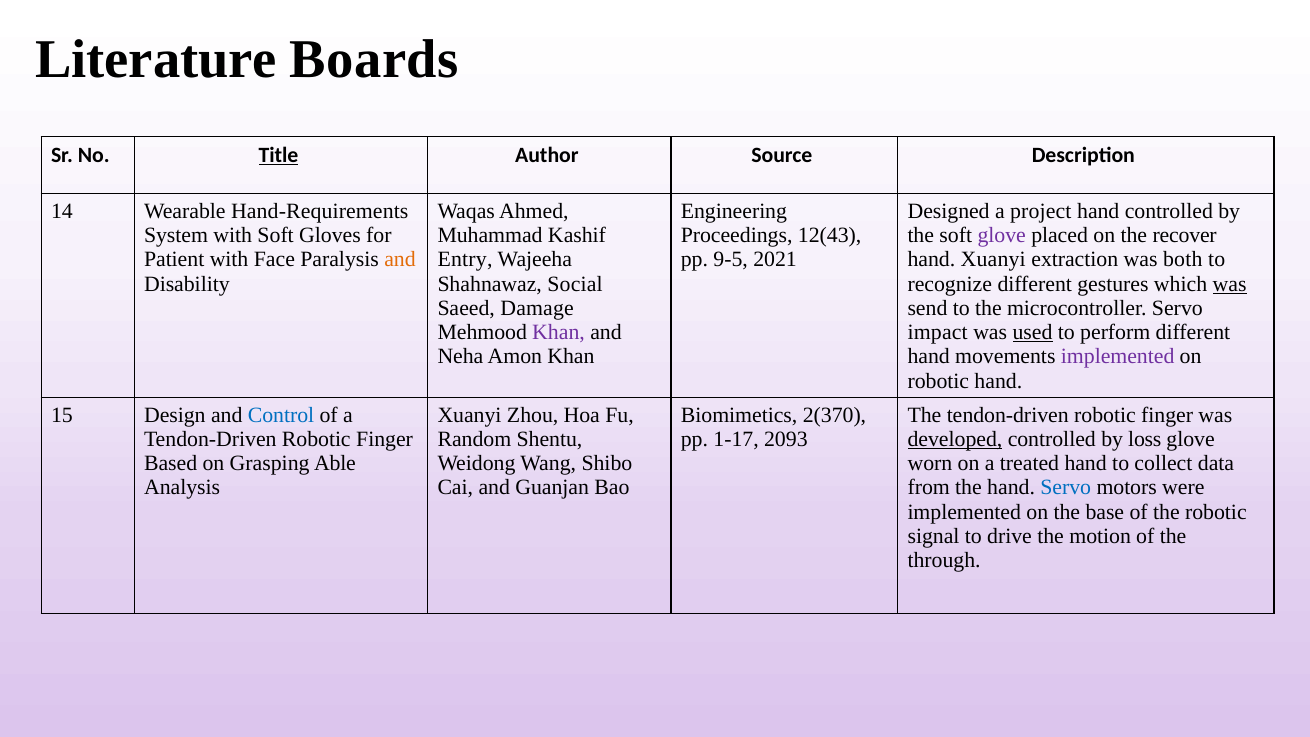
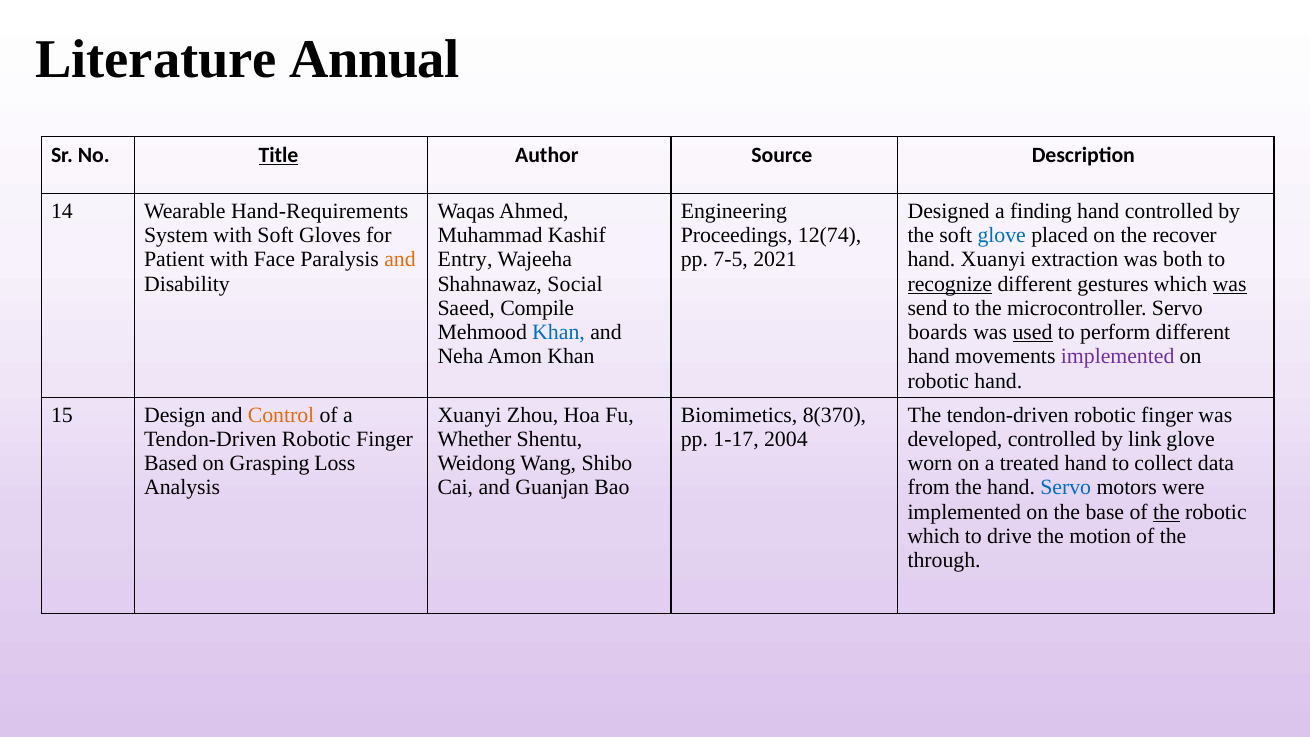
Boards: Boards -> Annual
project: project -> finding
12(43: 12(43 -> 12(74
glove at (1002, 235) colour: purple -> blue
9-5: 9-5 -> 7-5
recognize underline: none -> present
Damage: Damage -> Compile
Khan at (559, 332) colour: purple -> blue
impact: impact -> boards
Control colour: blue -> orange
2(370: 2(370 -> 8(370
Random: Random -> Whether
2093: 2093 -> 2004
developed underline: present -> none
loss: loss -> link
Able: Able -> Loss
the at (1166, 512) underline: none -> present
signal at (934, 536): signal -> which
